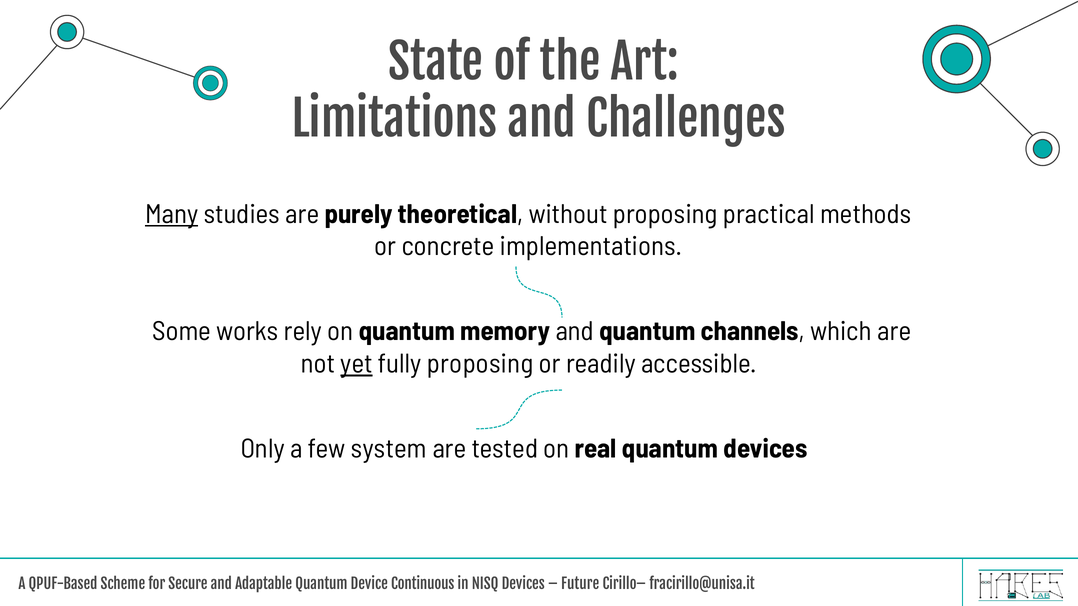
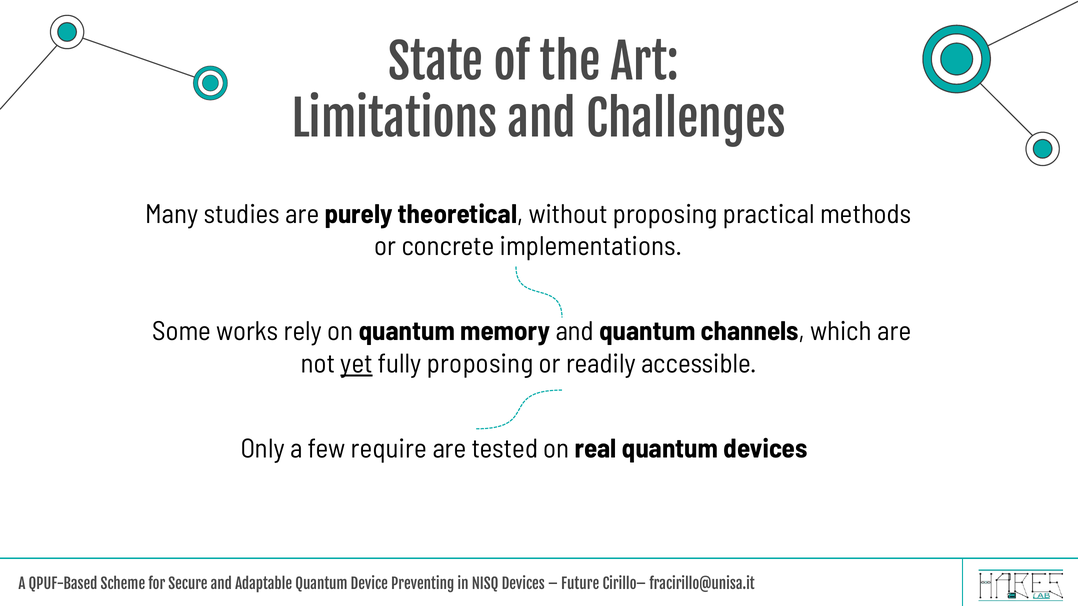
Many underline: present -> none
system: system -> require
Continuous: Continuous -> Preventing
